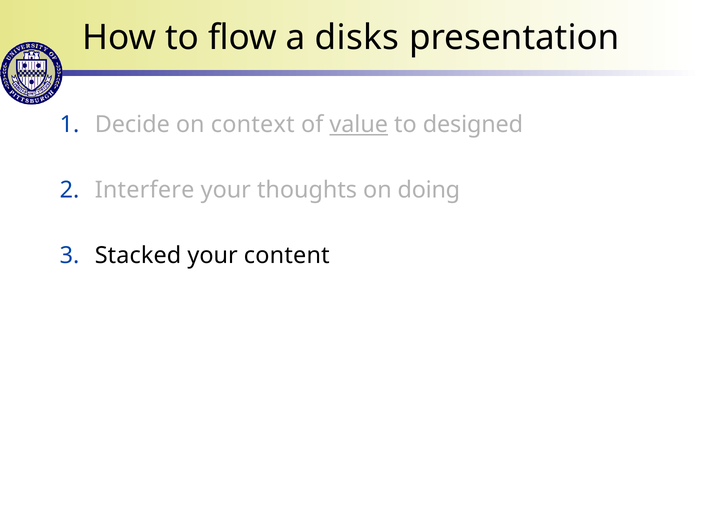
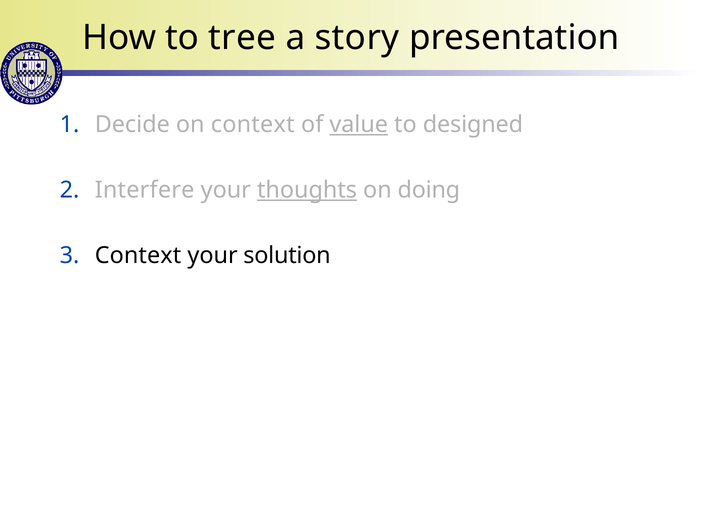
flow: flow -> tree
disks: disks -> story
thoughts underline: none -> present
Stacked at (138, 255): Stacked -> Context
content: content -> solution
